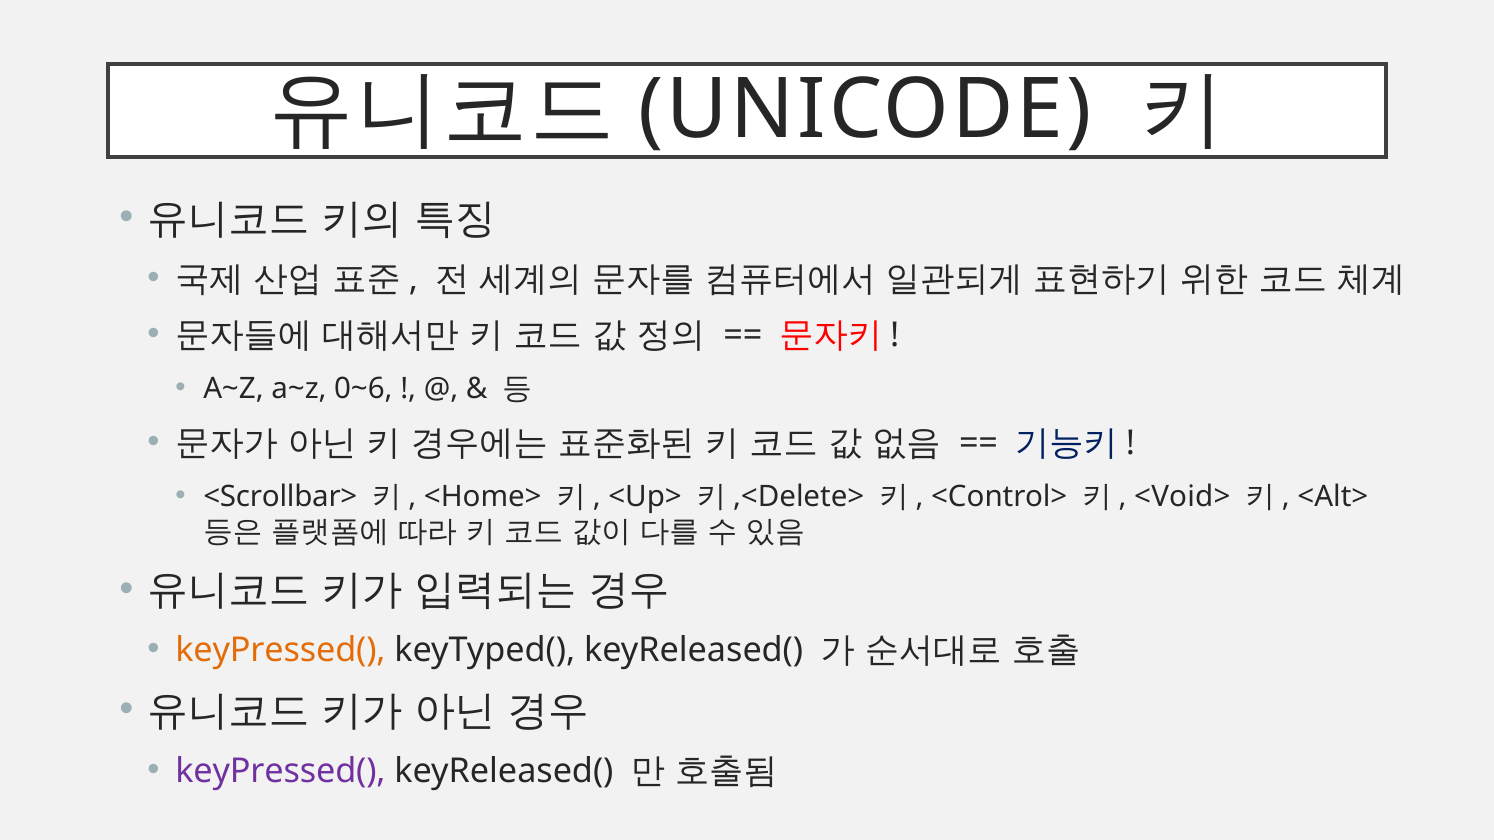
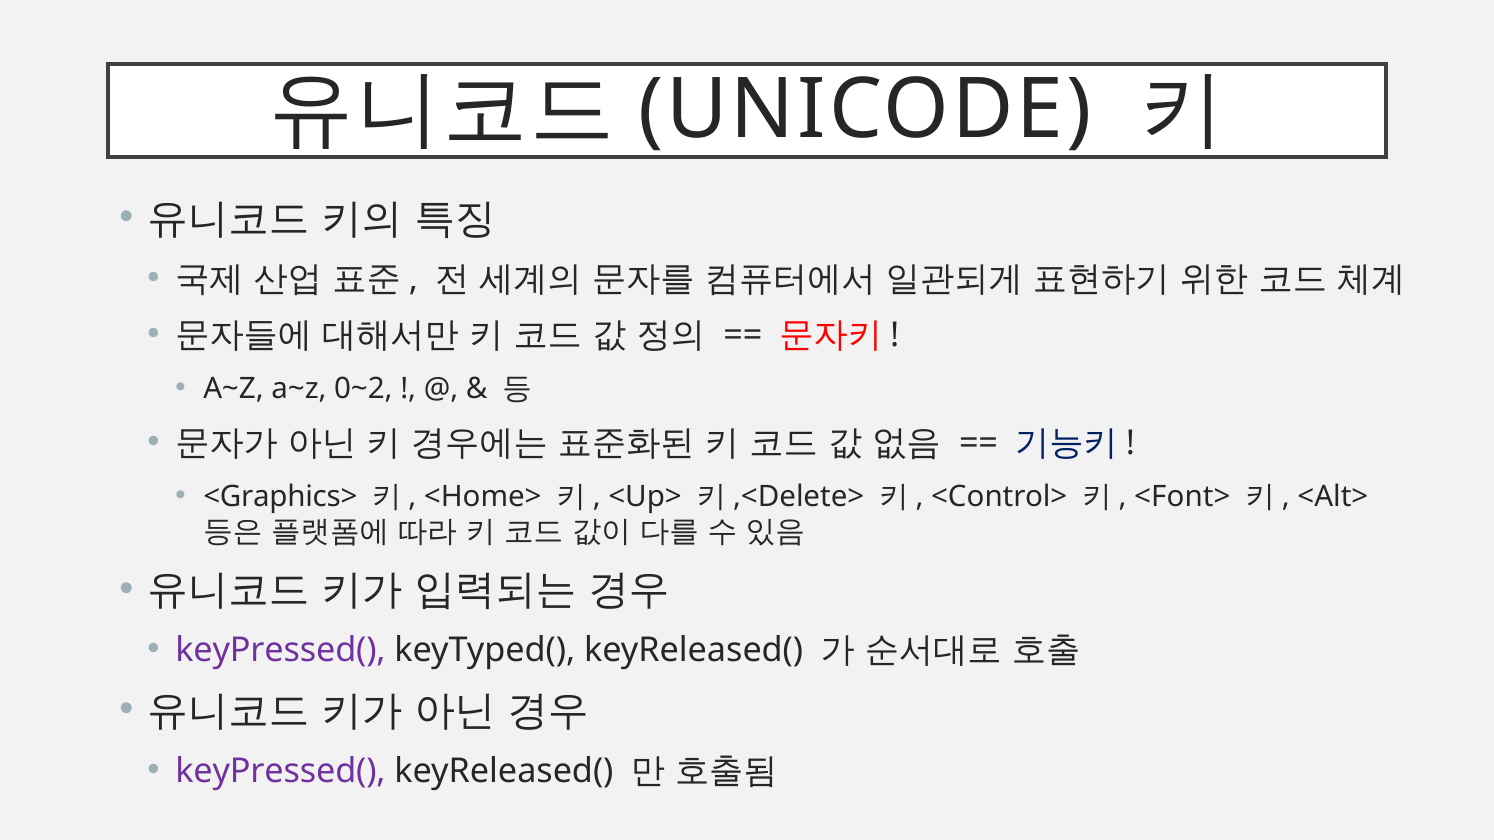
0~6: 0~6 -> 0~2
<Scrollbar>: <Scrollbar> -> <Graphics>
<Void>: <Void> -> <Font>
keyPressed( at (280, 650) colour: orange -> purple
